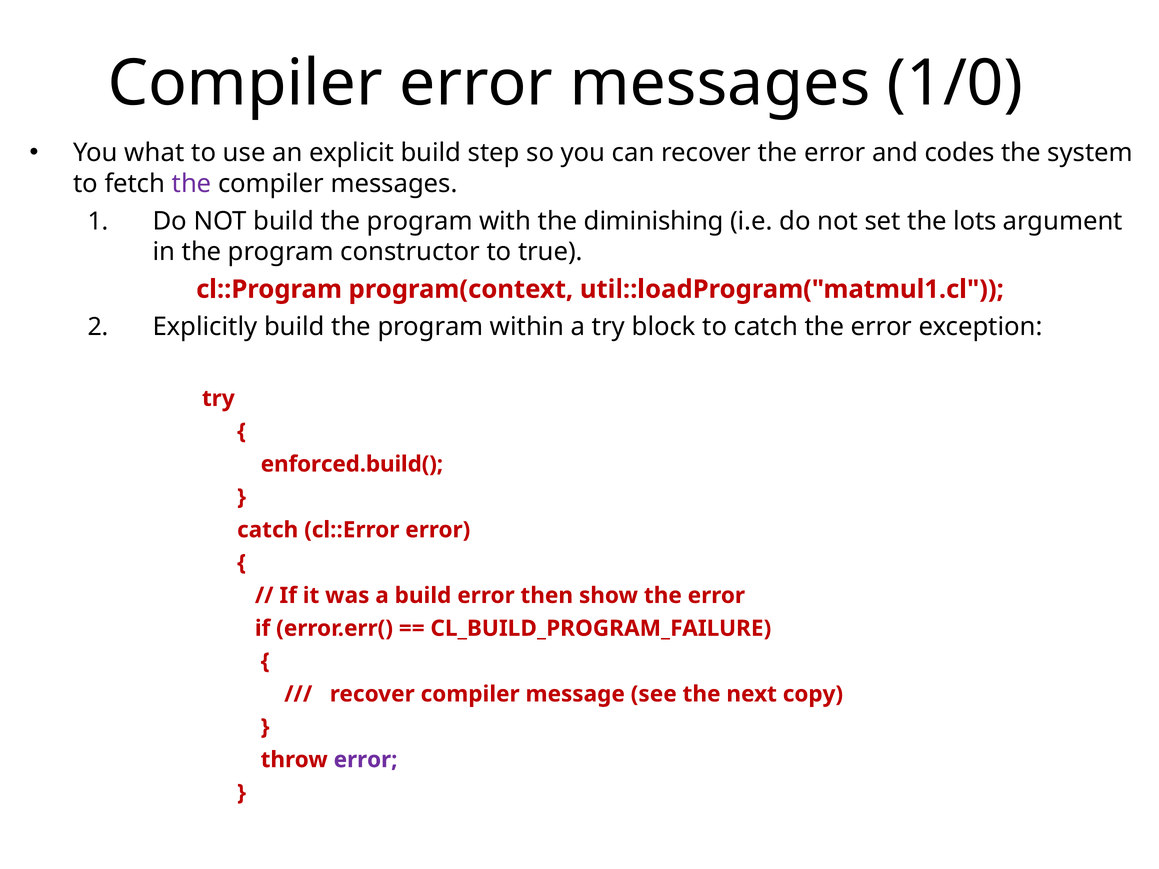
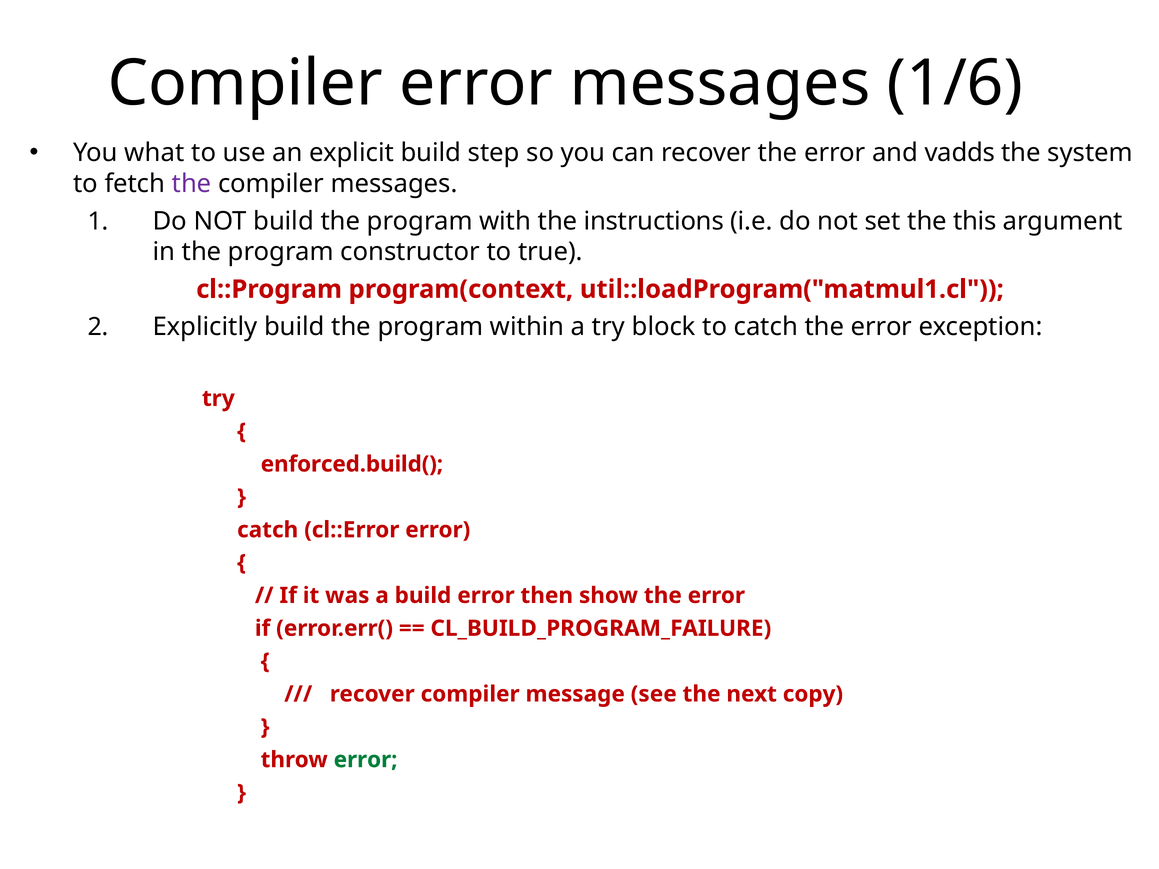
1/0: 1/0 -> 1/6
codes: codes -> vadds
diminishing: diminishing -> instructions
lots: lots -> this
error at (366, 760) colour: purple -> green
